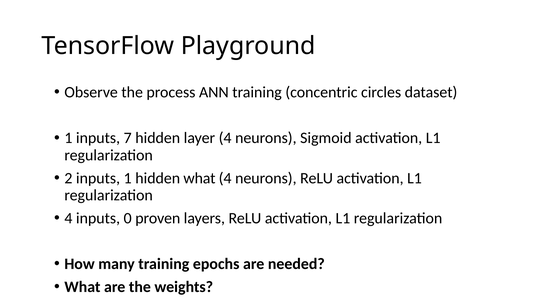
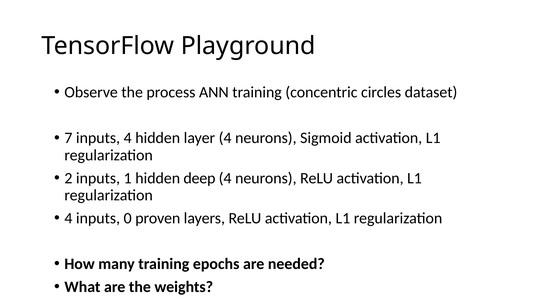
1 at (68, 138): 1 -> 7
inputs 7: 7 -> 4
hidden what: what -> deep
